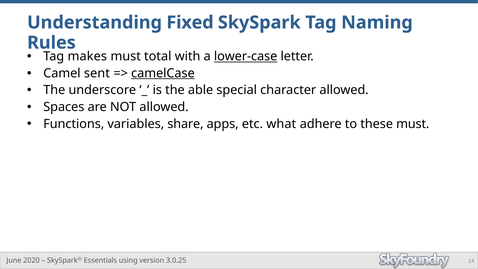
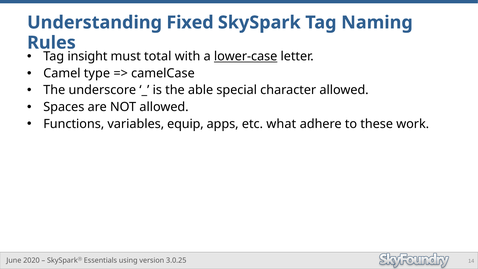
makes: makes -> insight
sent: sent -> type
camelCase underline: present -> none
share: share -> equip
these must: must -> work
